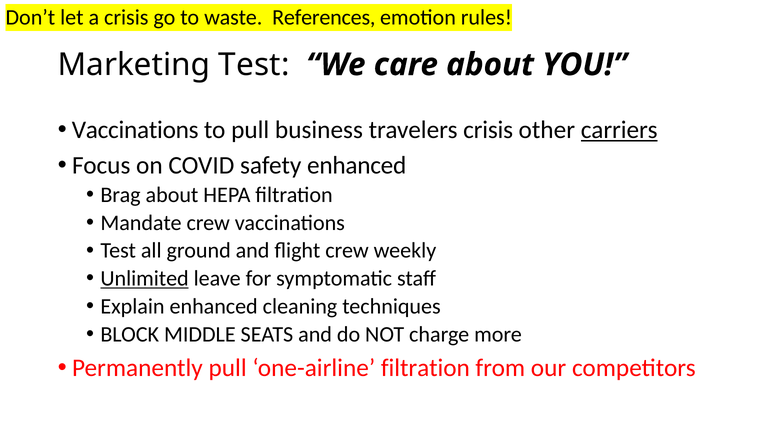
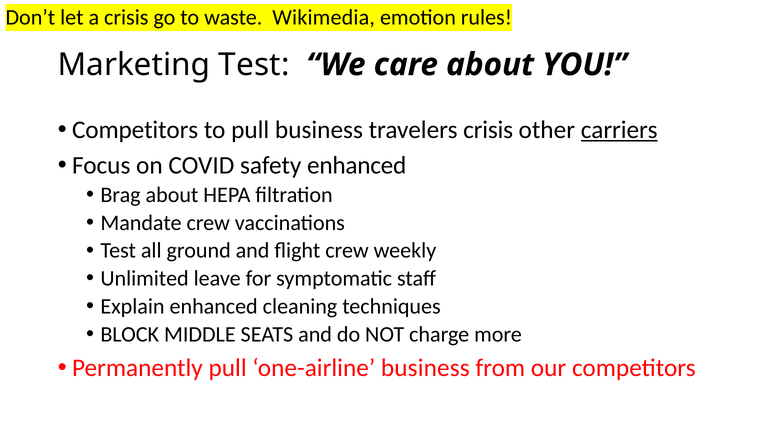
References: References -> Wikimedia
Vaccinations at (135, 130): Vaccinations -> Competitors
Unlimited underline: present -> none
one-airline filtration: filtration -> business
